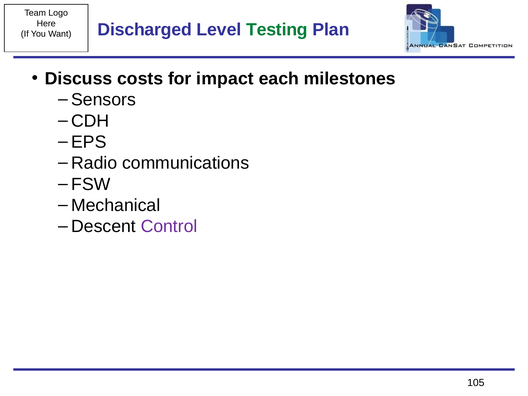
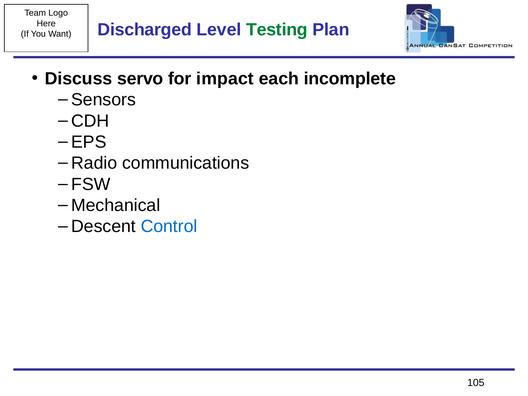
costs: costs -> servo
milestones: milestones -> incomplete
Control colour: purple -> blue
